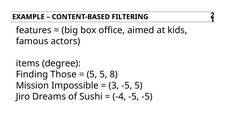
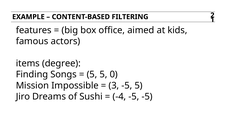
Those: Those -> Songs
8: 8 -> 0
